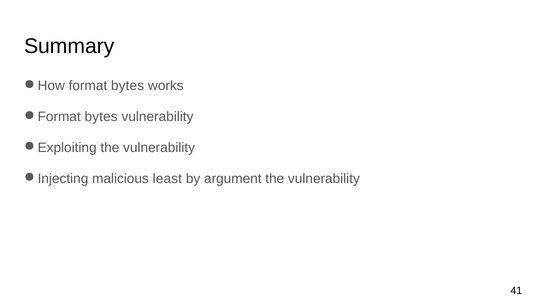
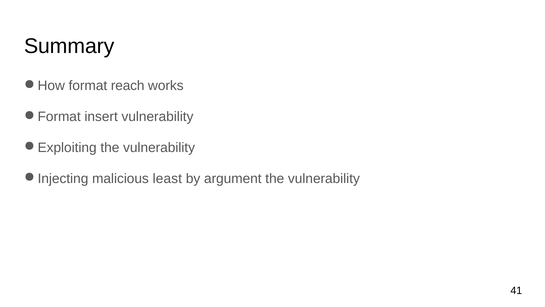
format bytes: bytes -> reach
bytes at (101, 117): bytes -> insert
